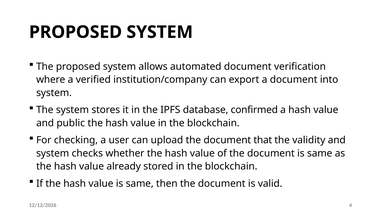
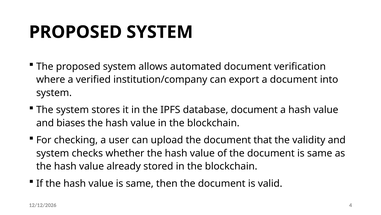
database confirmed: confirmed -> document
public: public -> biases
